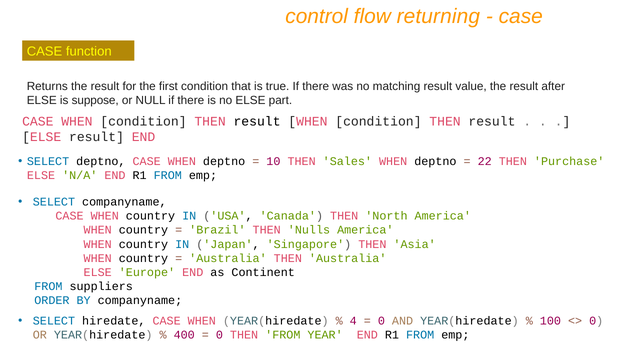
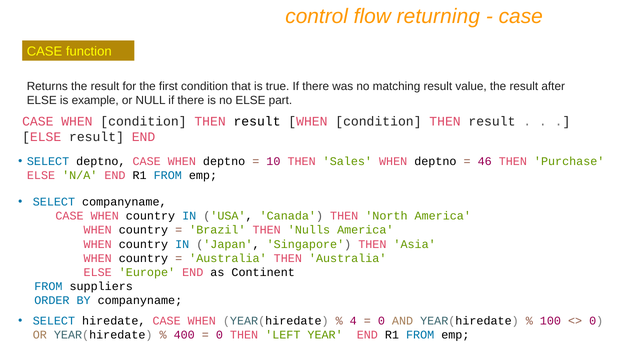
suppose: suppose -> example
22: 22 -> 46
THEN FROM: FROM -> LEFT
